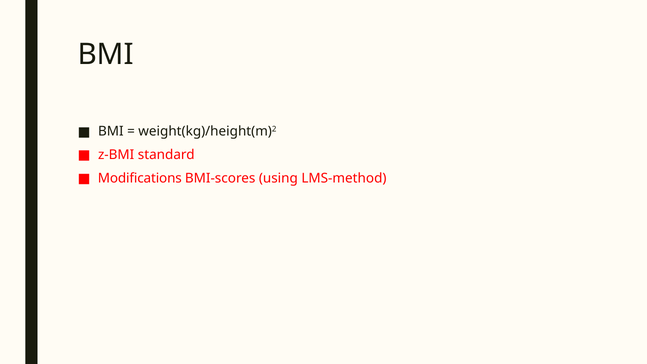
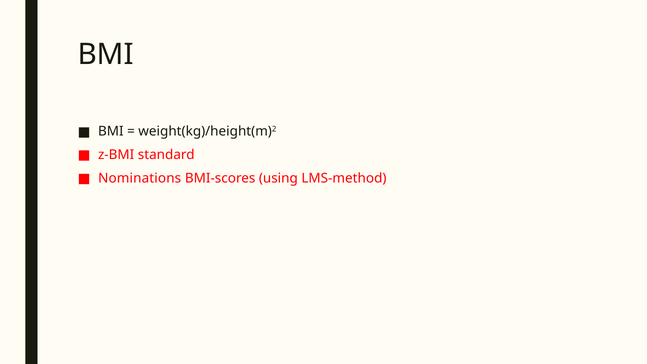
Modifications: Modifications -> Nominations
